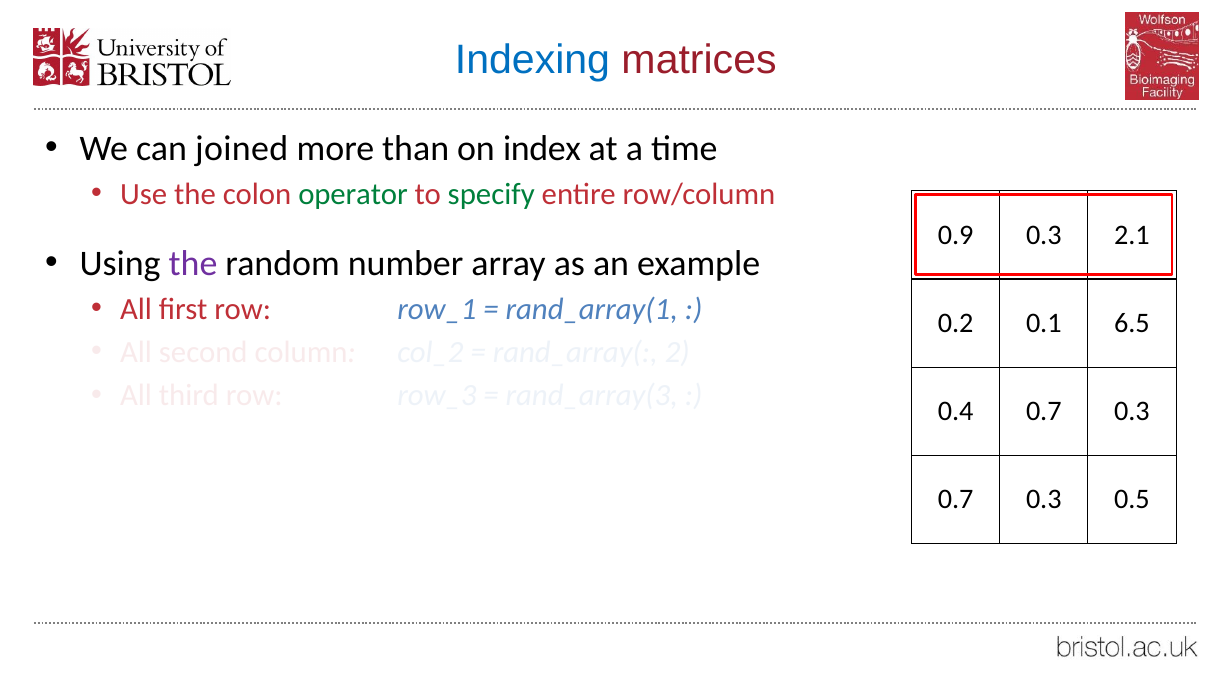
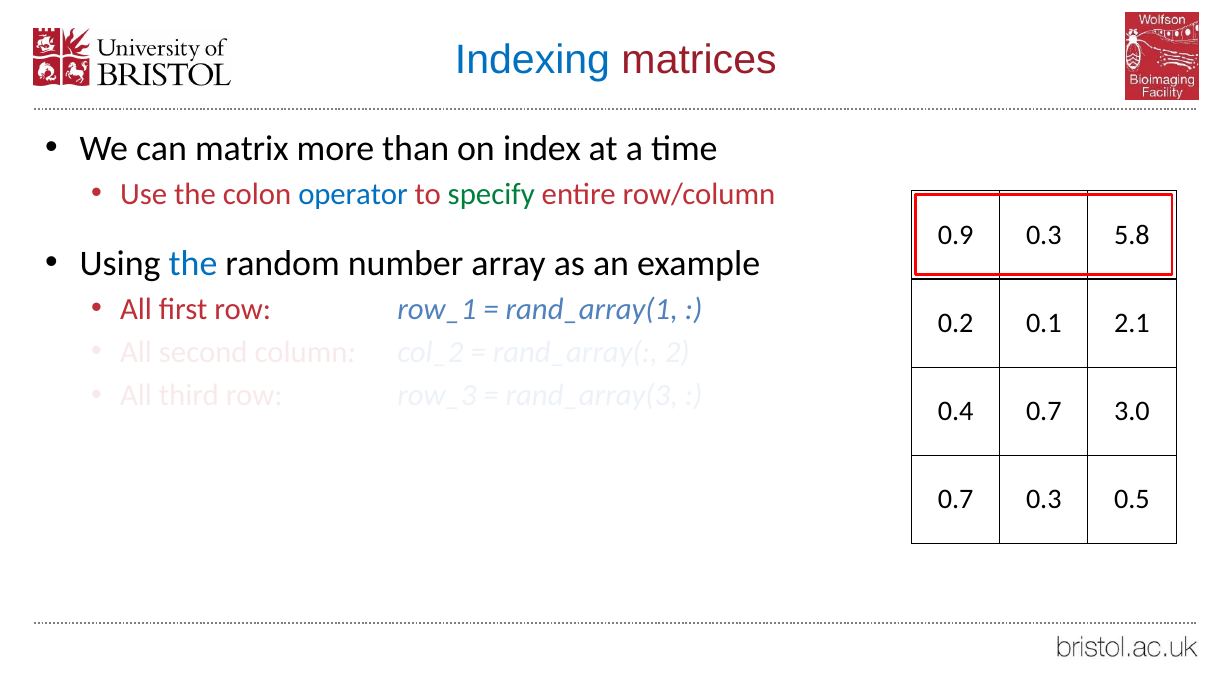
joined: joined -> matrix
operator colour: green -> blue
2.1: 2.1 -> 5.8
the at (193, 264) colour: purple -> blue
6.5: 6.5 -> 2.1
0.4 0.7 0.3: 0.3 -> 3.0
